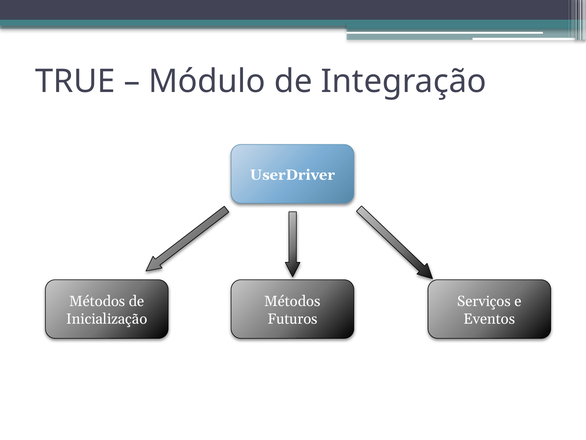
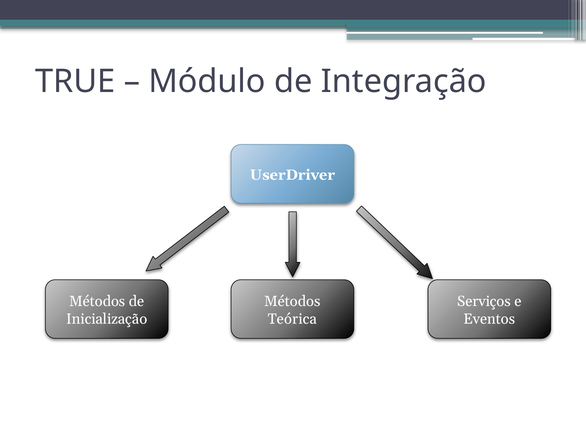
Futuros: Futuros -> Teórica
